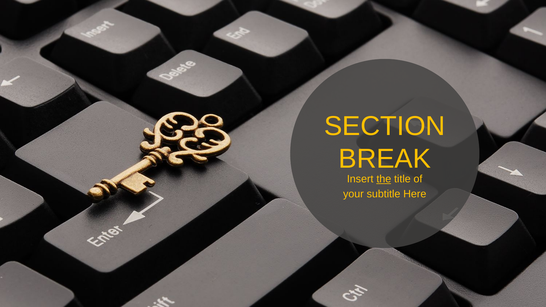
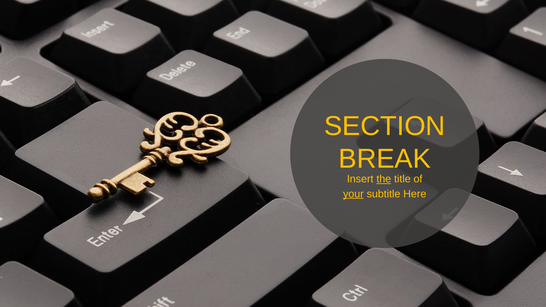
your underline: none -> present
